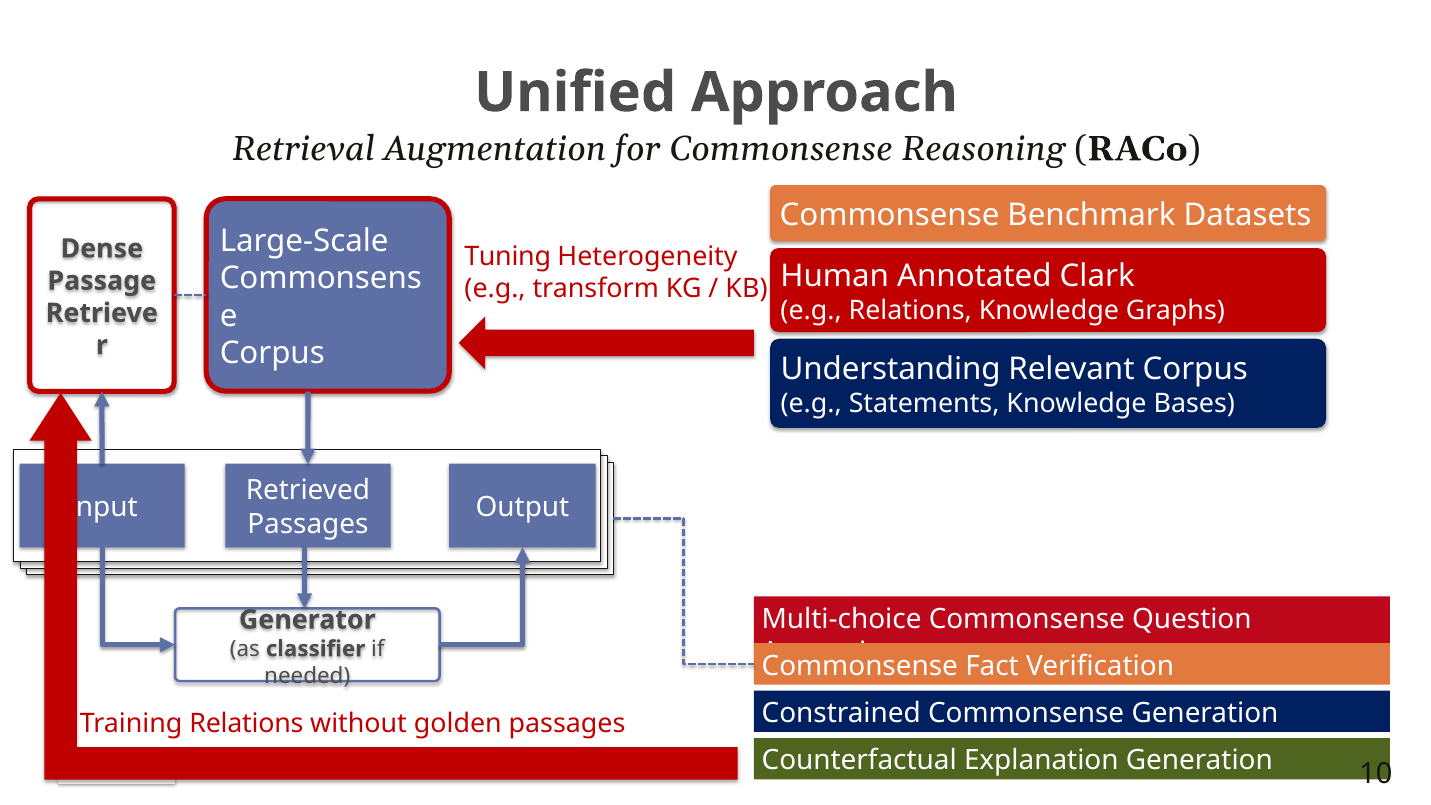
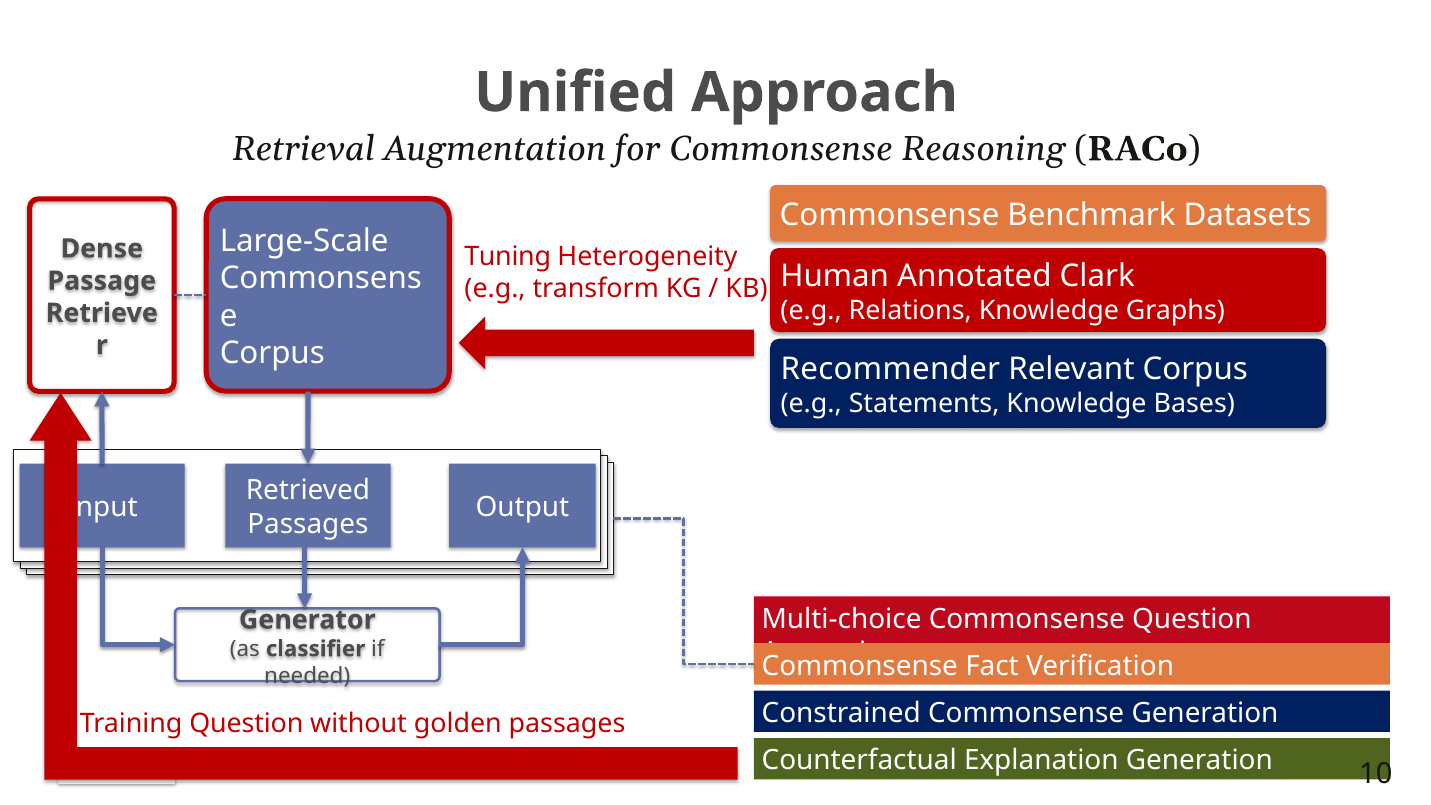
Understanding: Understanding -> Recommender
Training Relations: Relations -> Question
